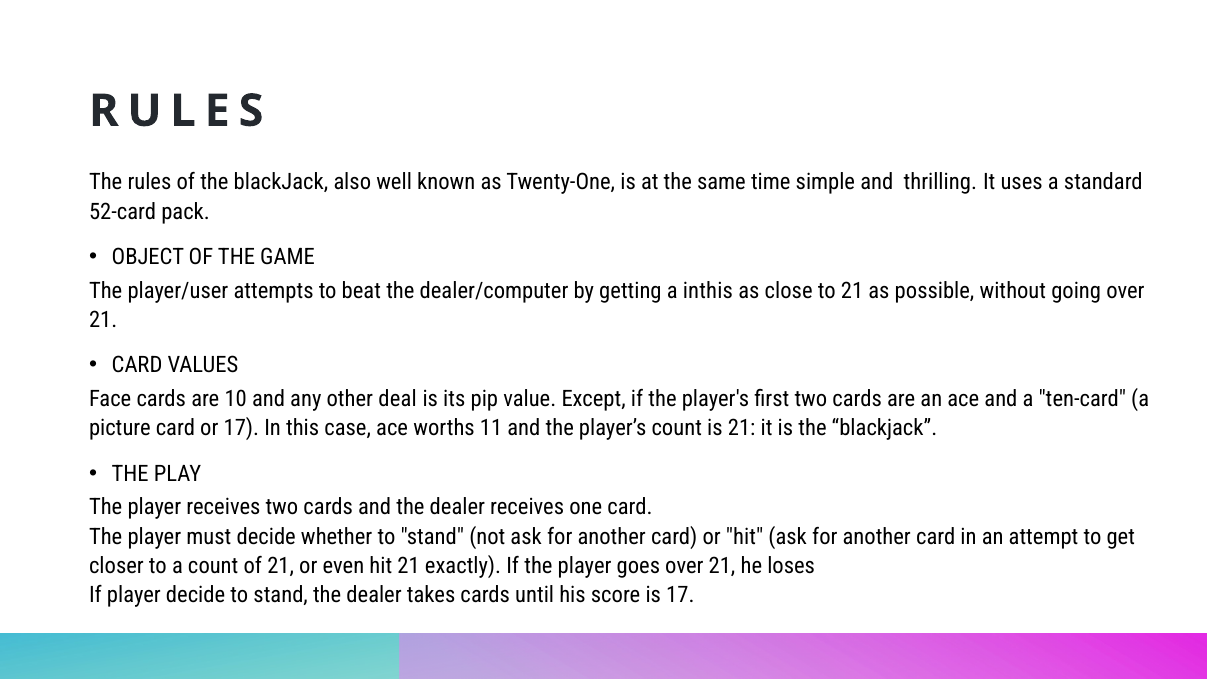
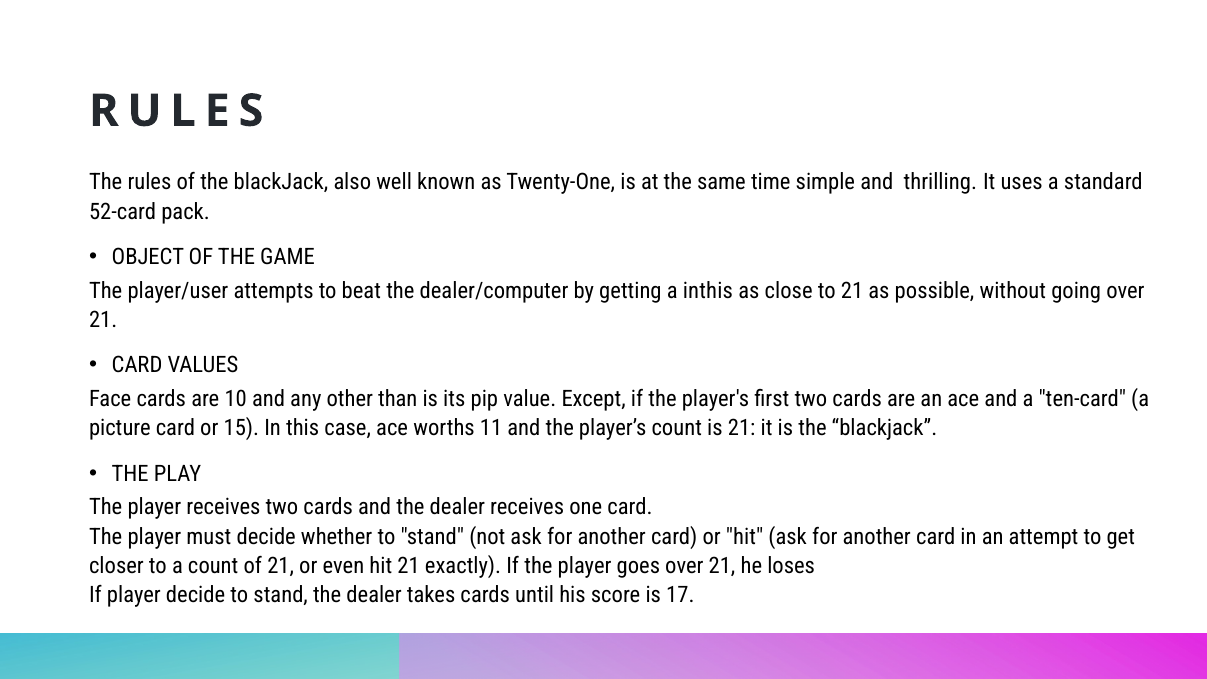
deal: deal -> than
or 17: 17 -> 15
